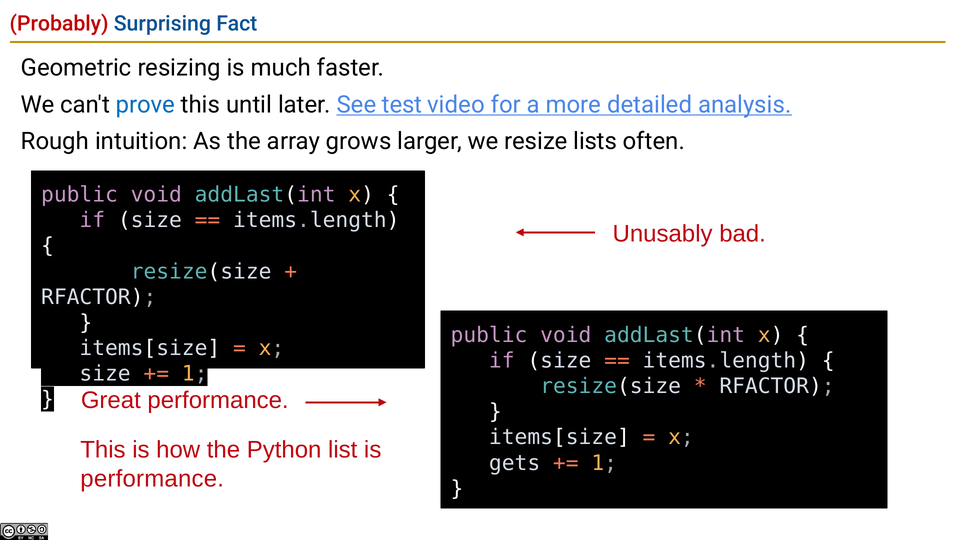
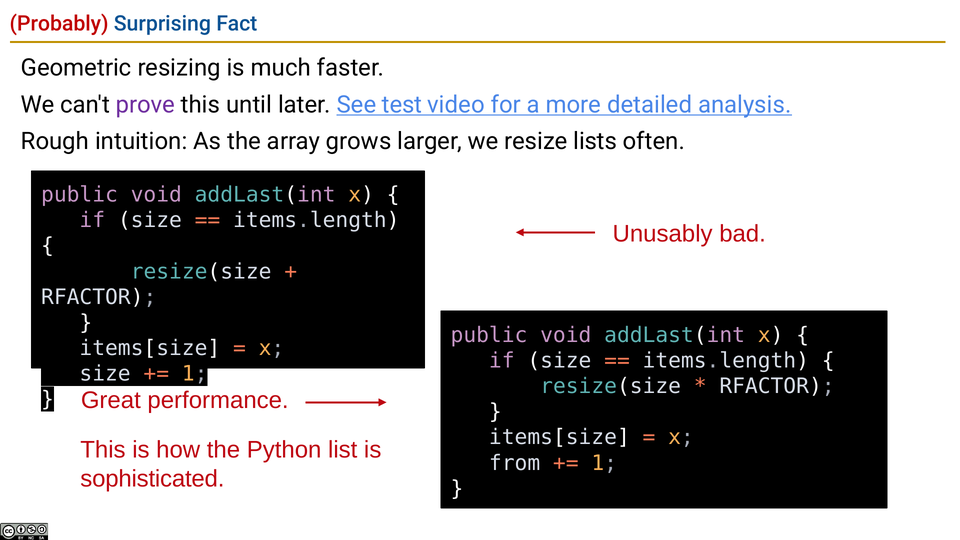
prove colour: blue -> purple
gets: gets -> from
performance at (152, 479): performance -> sophisticated
